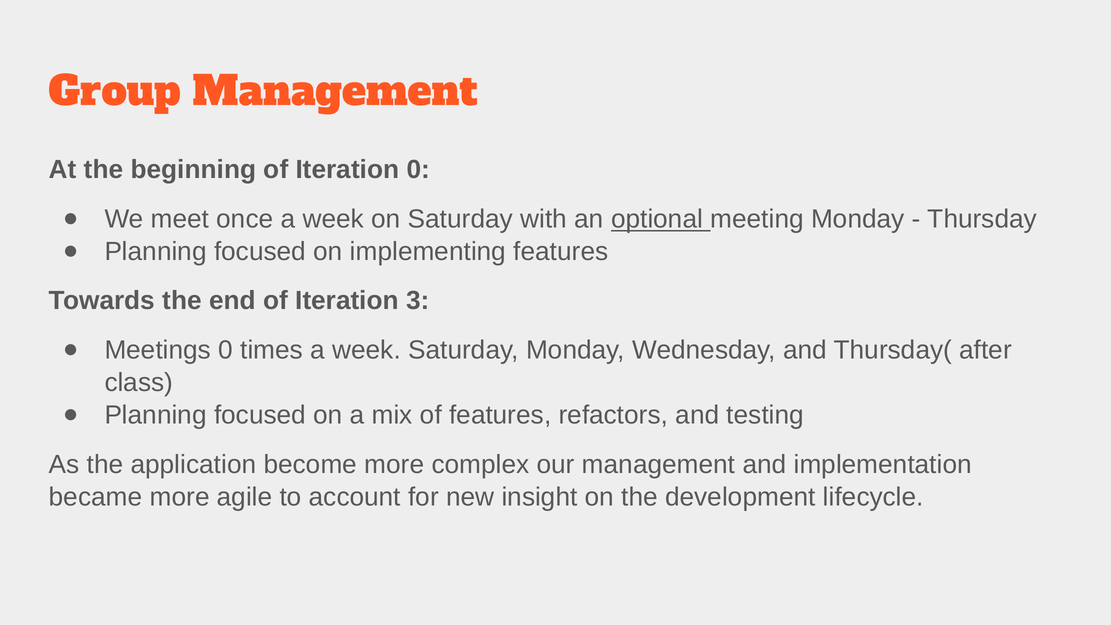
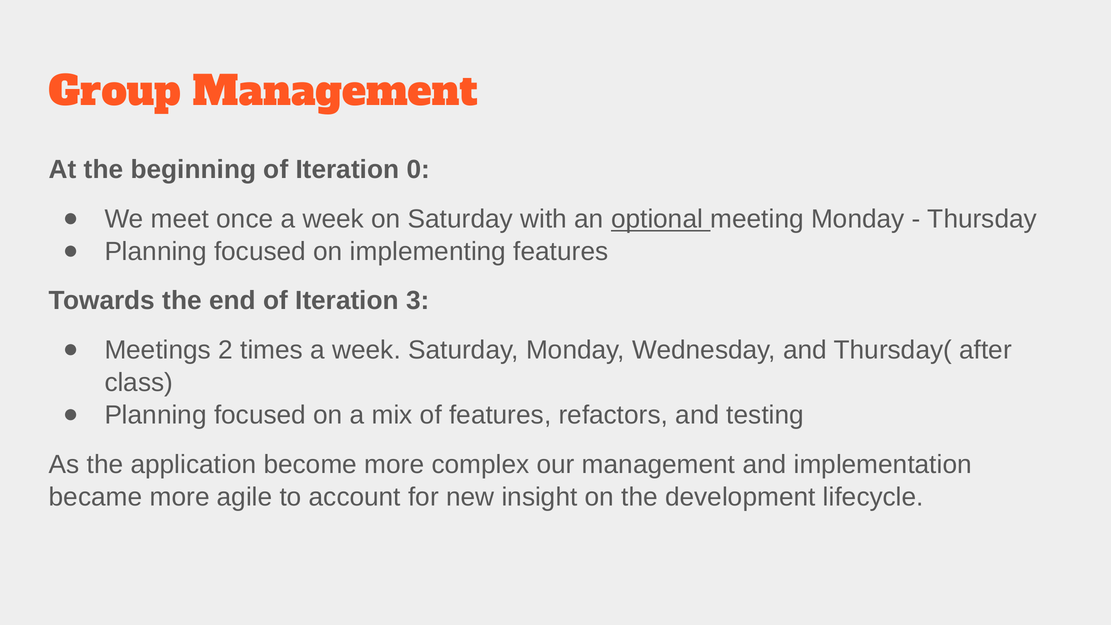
Meetings 0: 0 -> 2
